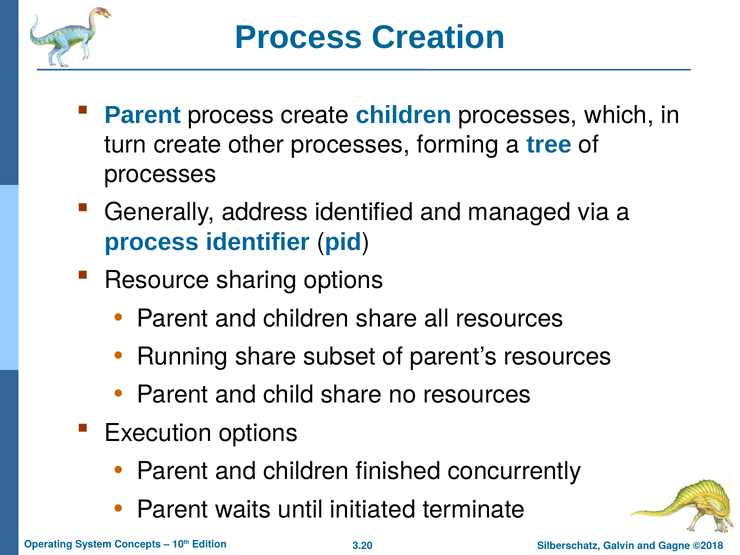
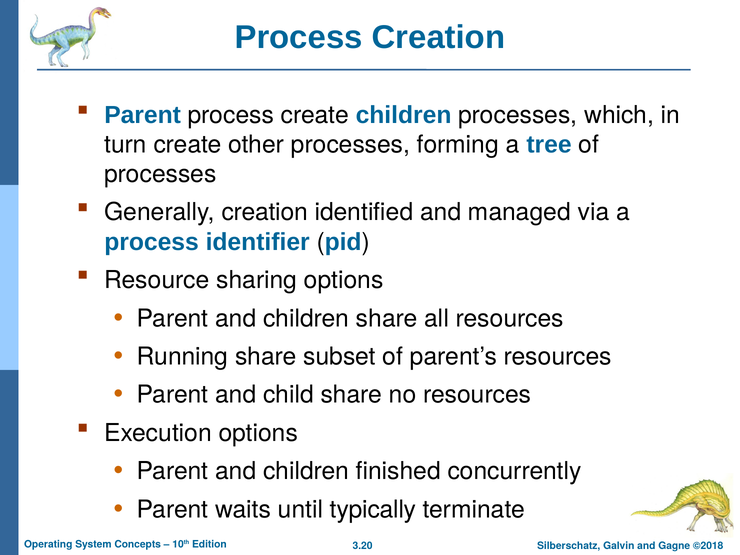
Generally address: address -> creation
initiated: initiated -> typically
